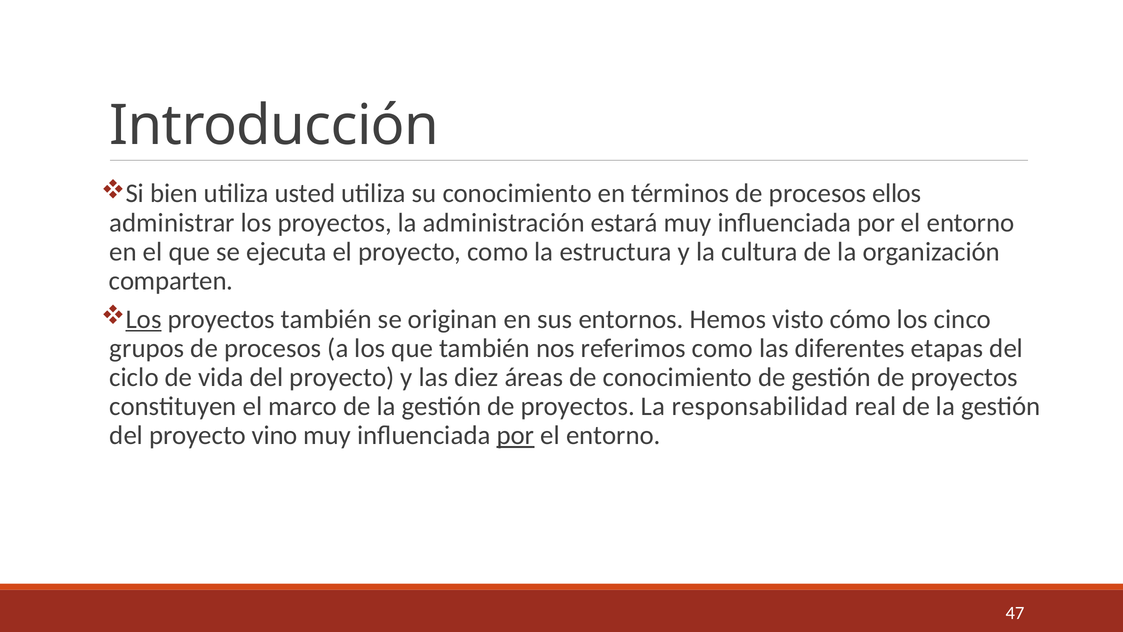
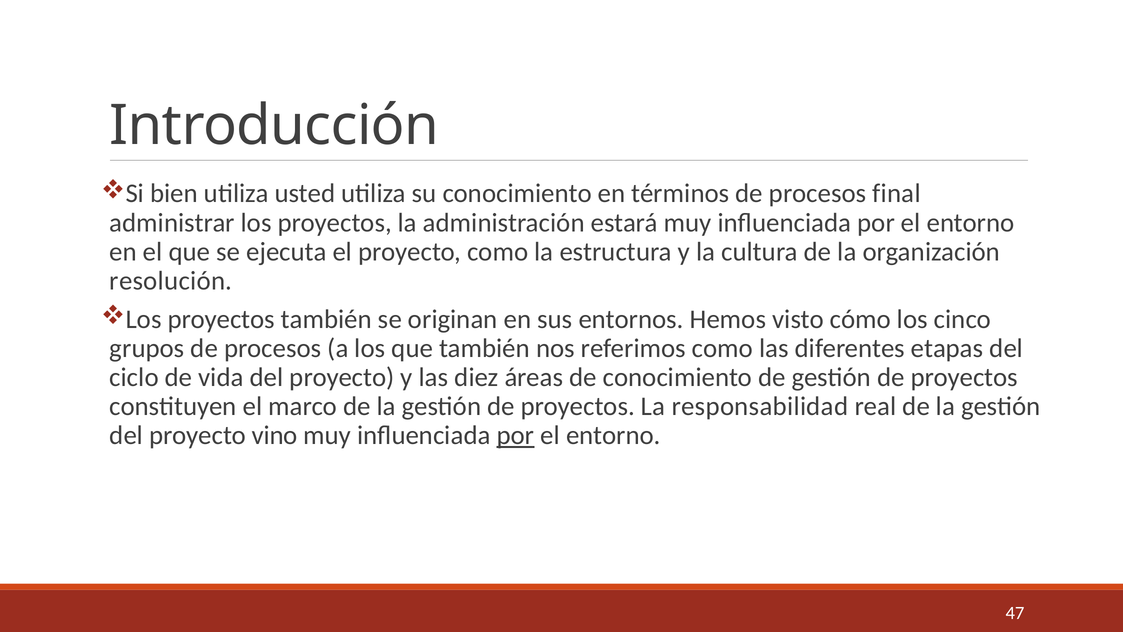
ellos: ellos -> final
comparten: comparten -> resolución
Los at (144, 319) underline: present -> none
